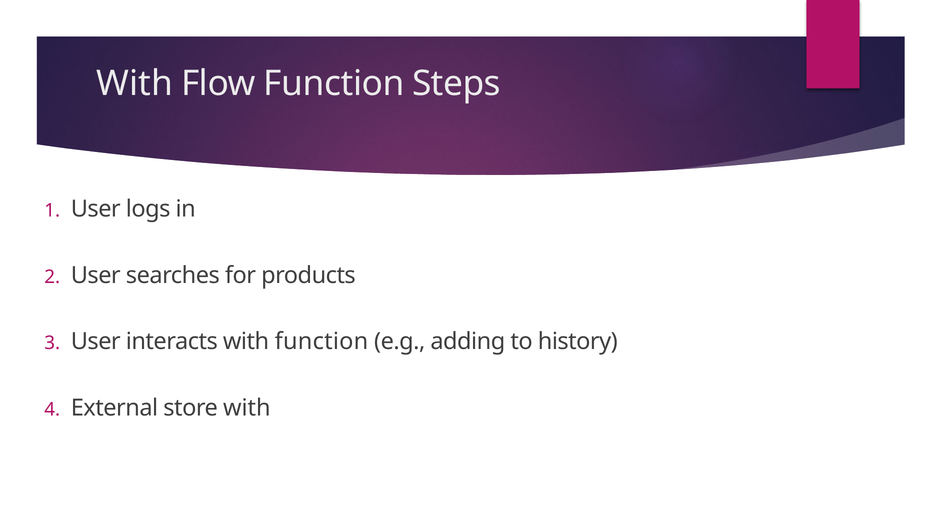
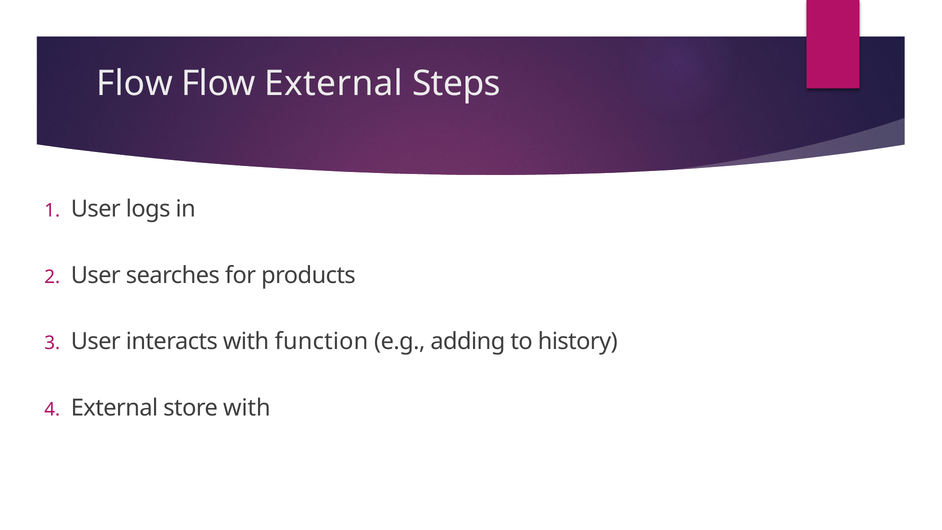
With at (135, 84): With -> Flow
Flow Function: Function -> External
